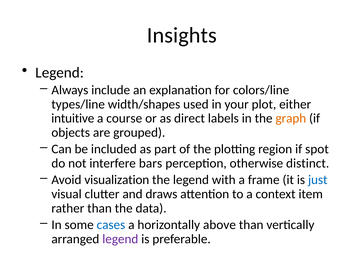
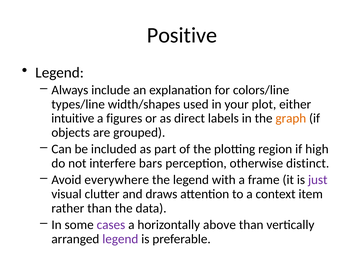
Insights: Insights -> Positive
course: course -> figures
spot: spot -> high
visualization: visualization -> everywhere
just colour: blue -> purple
cases colour: blue -> purple
